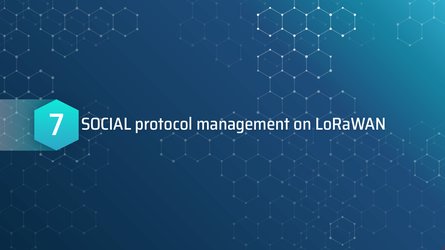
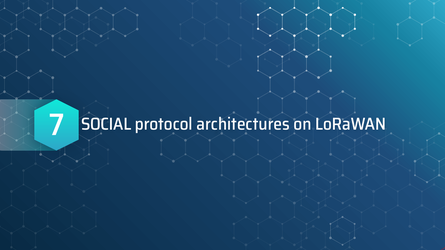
management: management -> architectures
